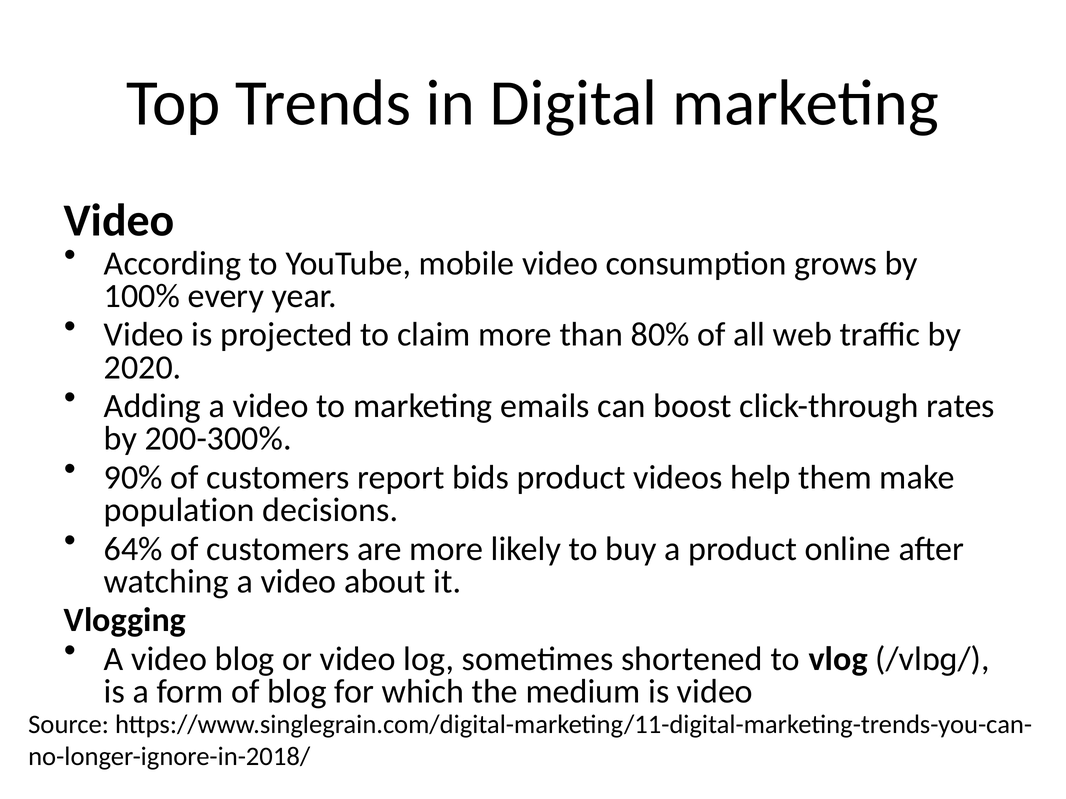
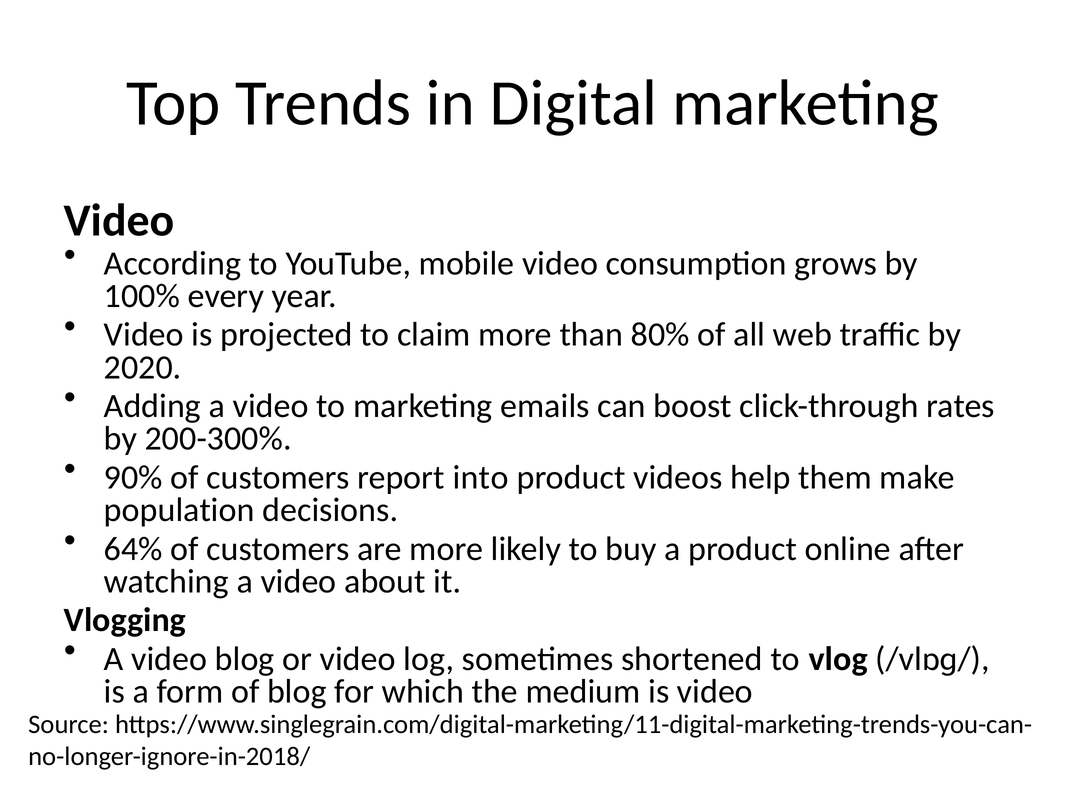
bids: bids -> into
